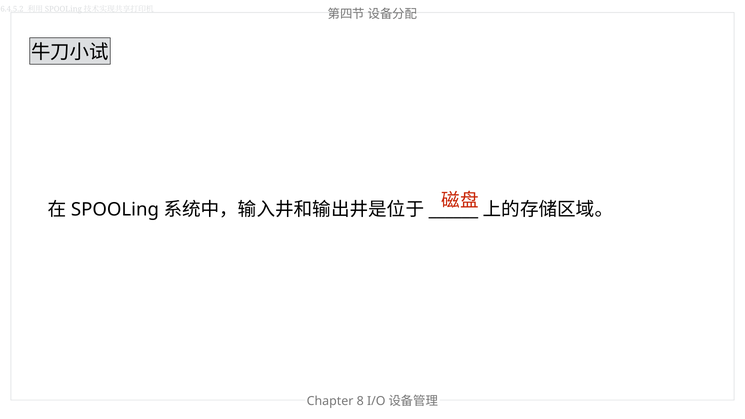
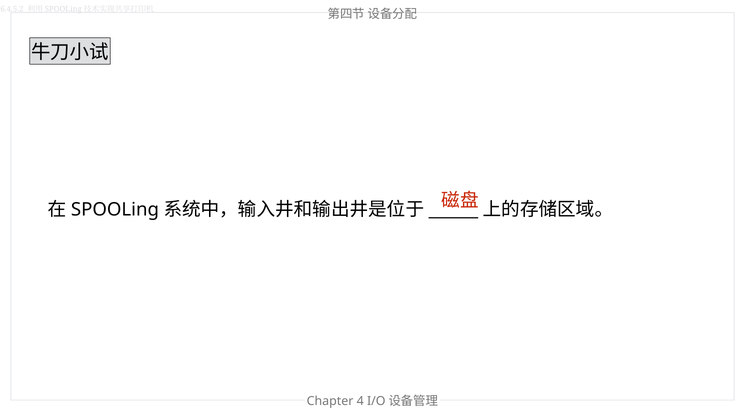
8: 8 -> 4
